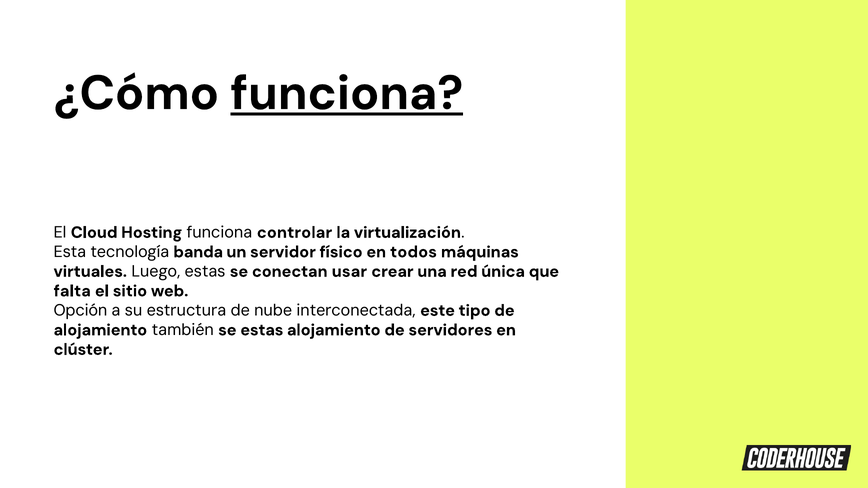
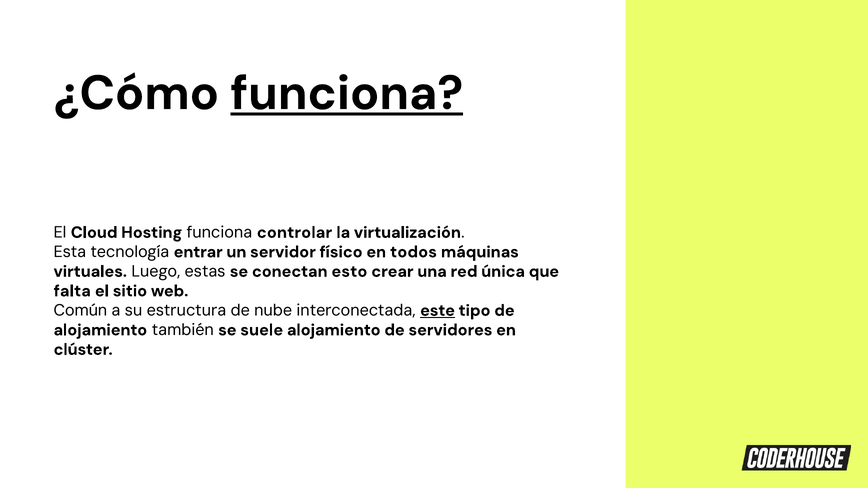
banda: banda -> entrar
usar: usar -> esto
Opción: Opción -> Común
este underline: none -> present
se estas: estas -> suele
